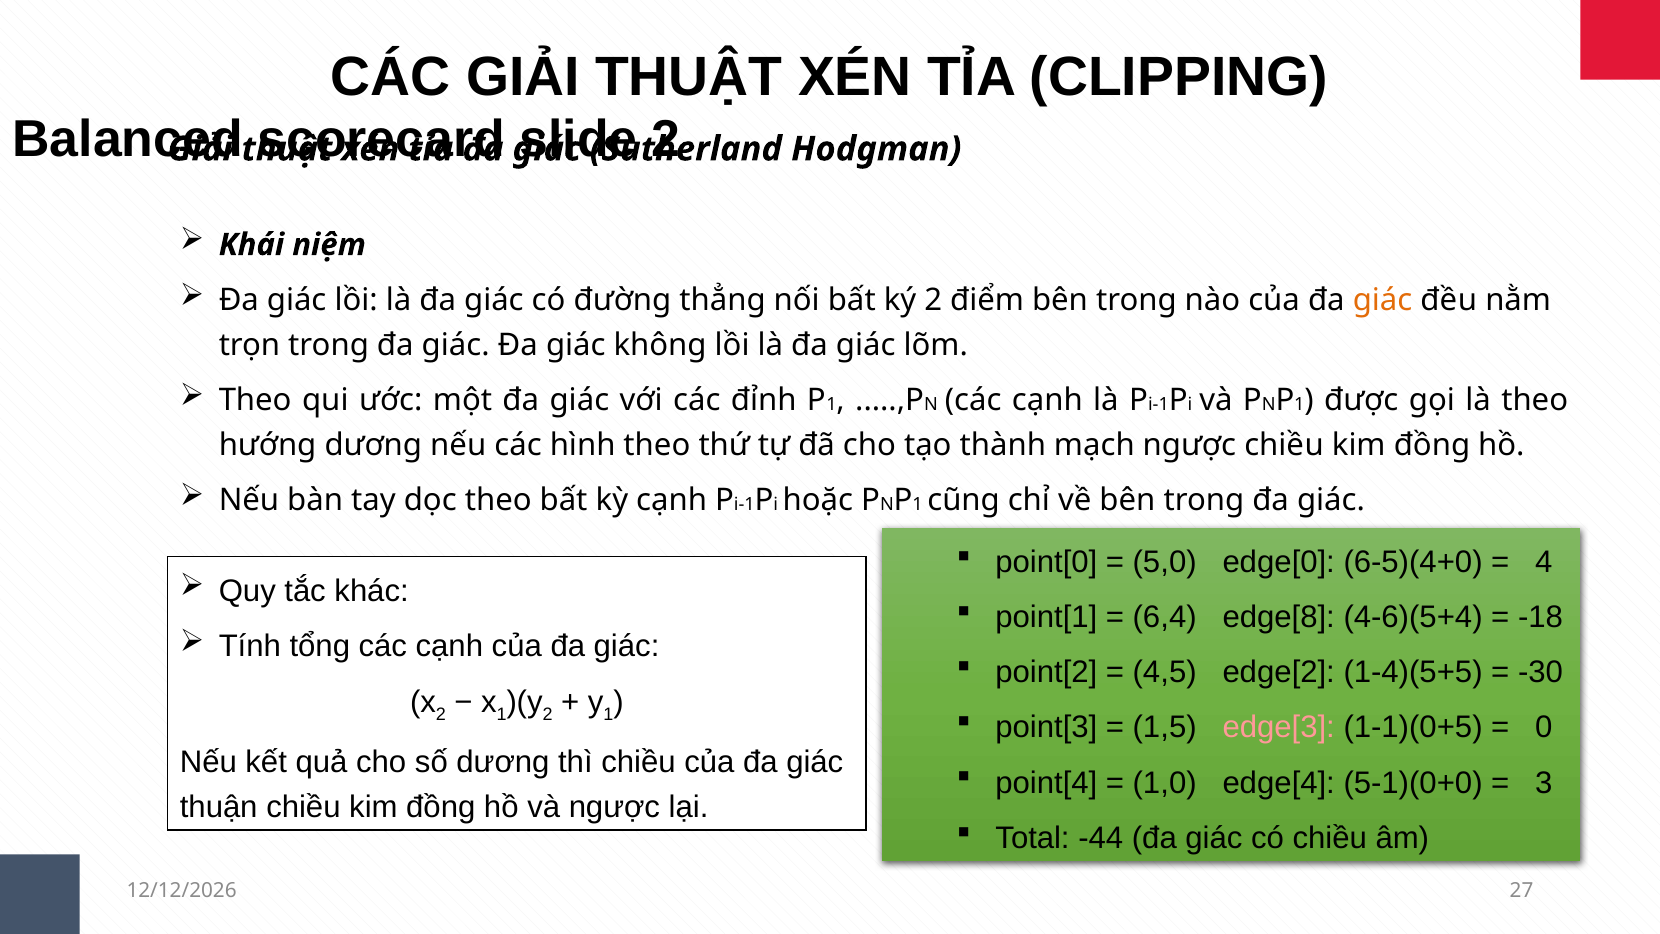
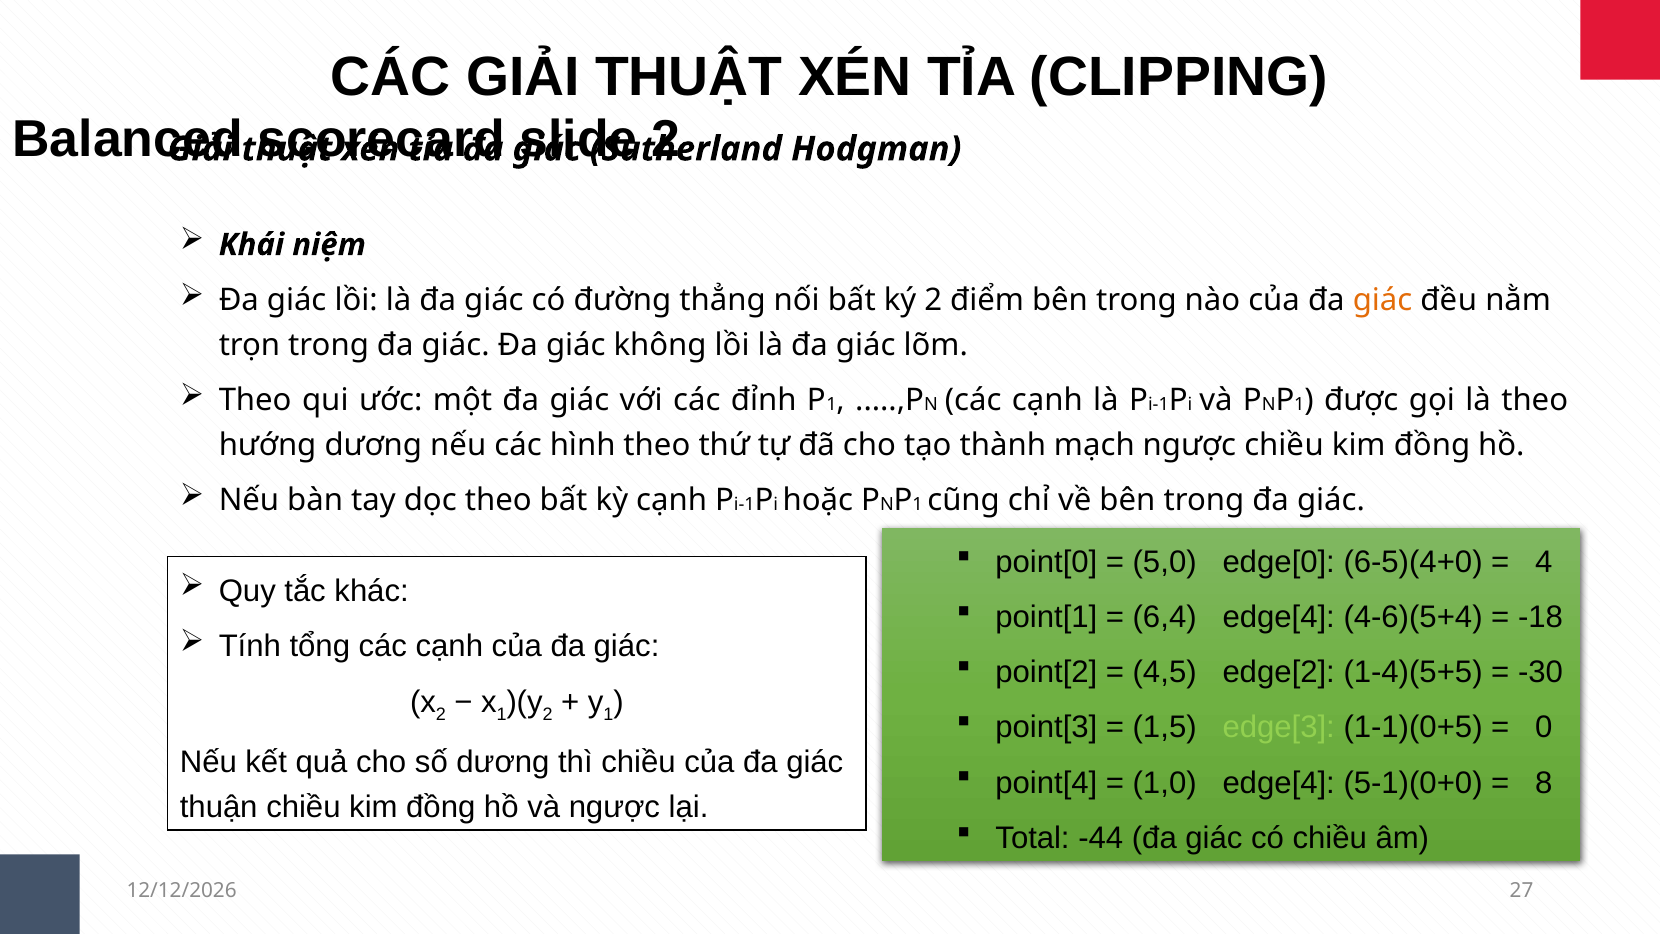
6,4 edge[8: edge[8 -> edge[4
edge[3 colour: pink -> light green
3: 3 -> 8
